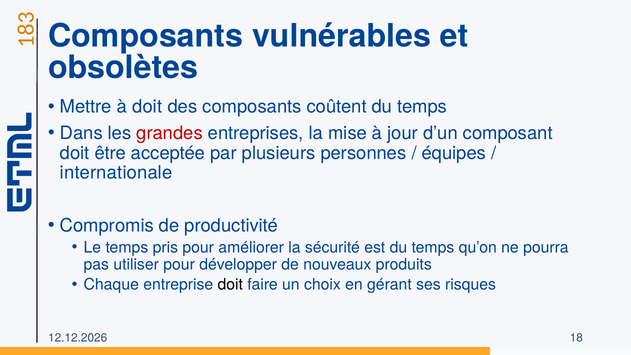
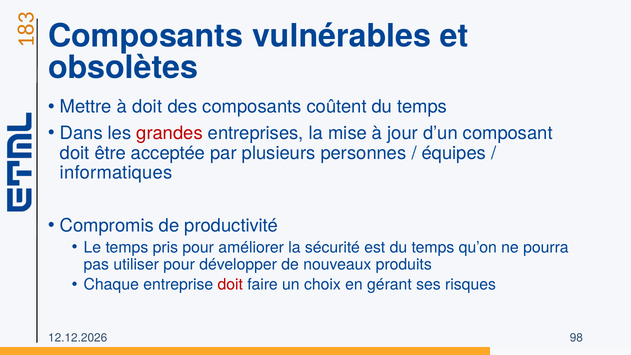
internationale: internationale -> informatiques
doit at (230, 285) colour: black -> red
18: 18 -> 98
